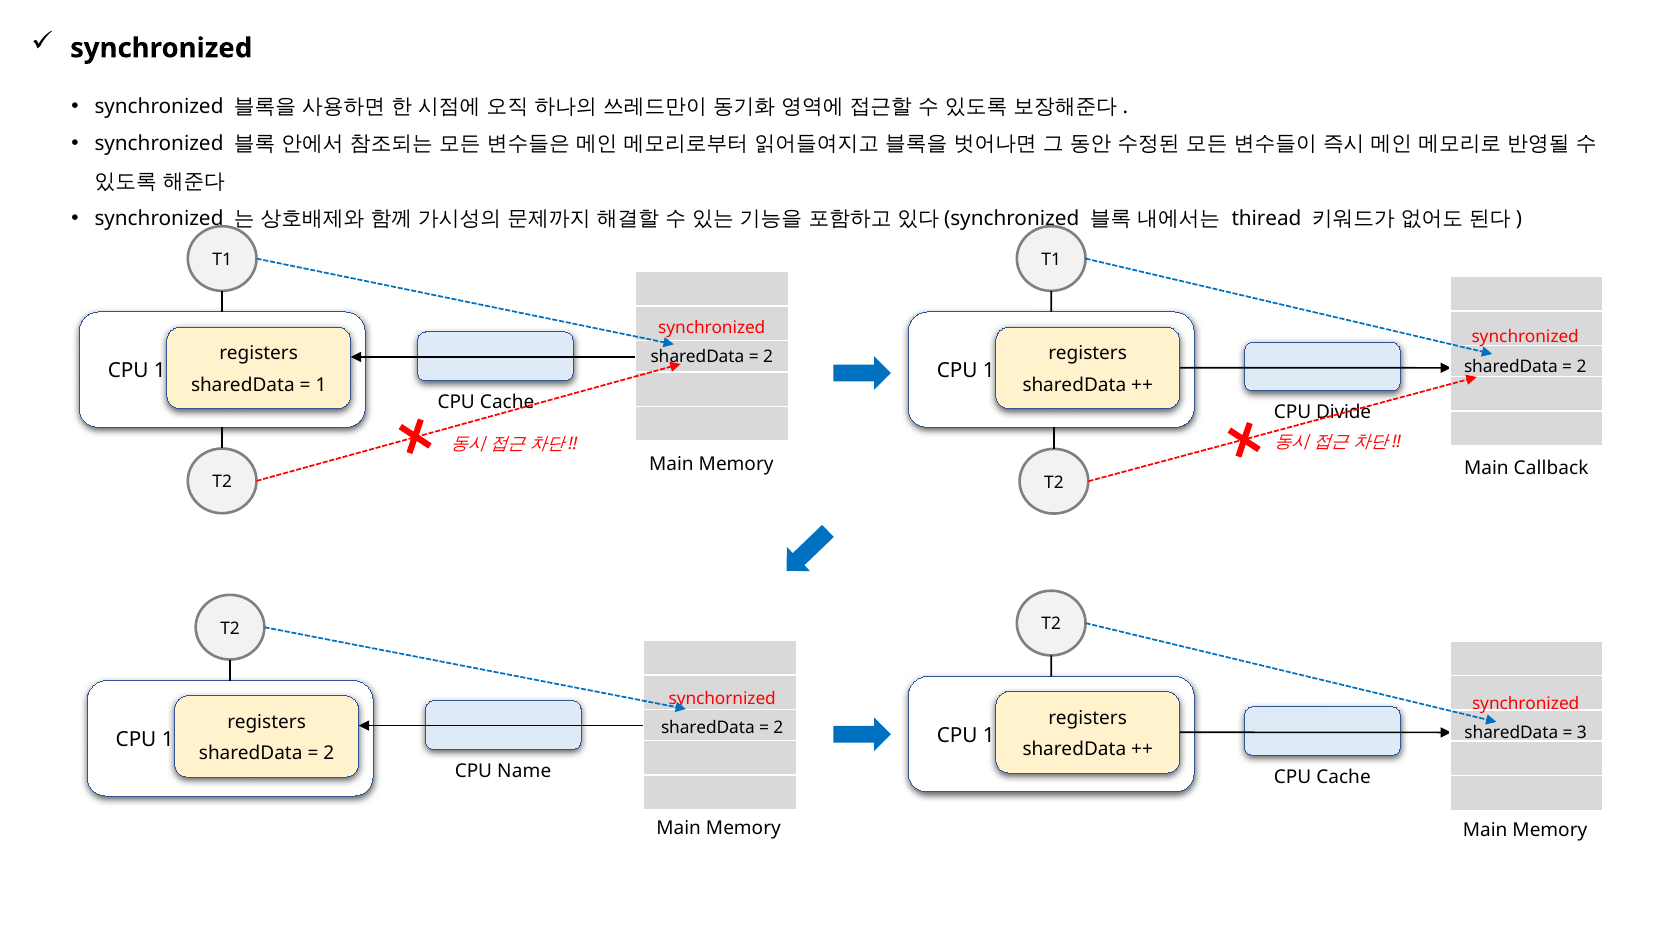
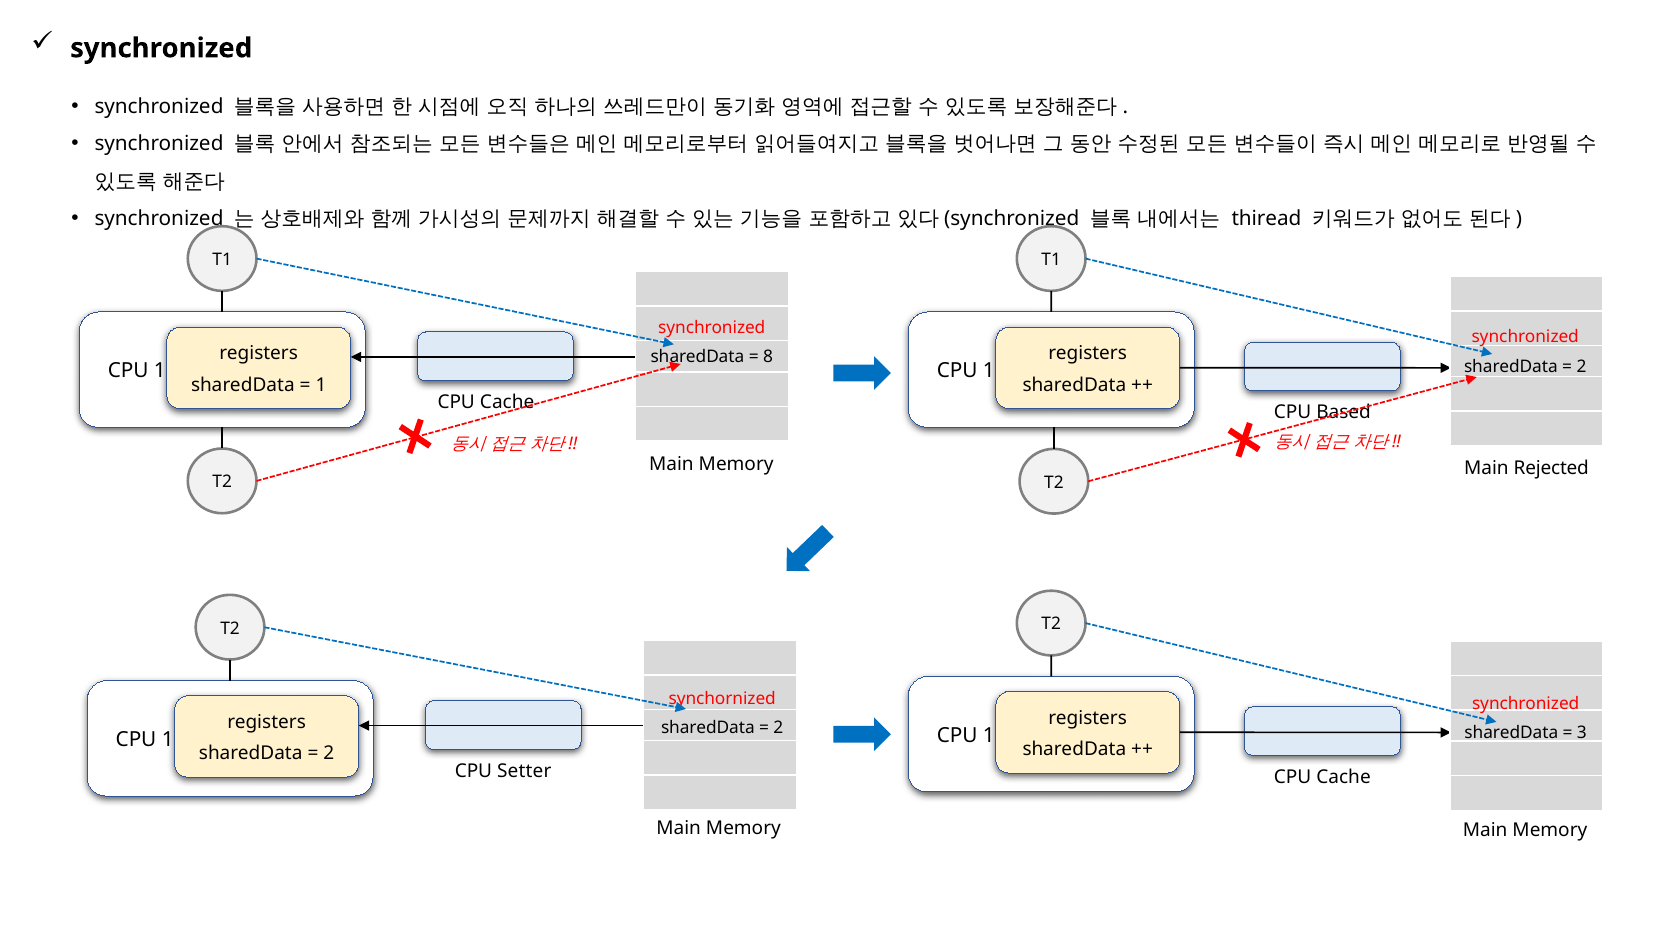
2 at (768, 357): 2 -> 8
Divide: Divide -> Based
Callback: Callback -> Rejected
Name: Name -> Setter
